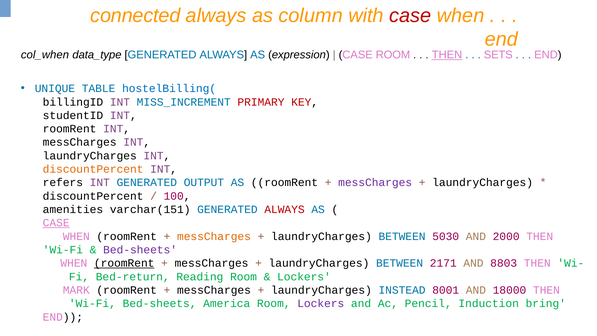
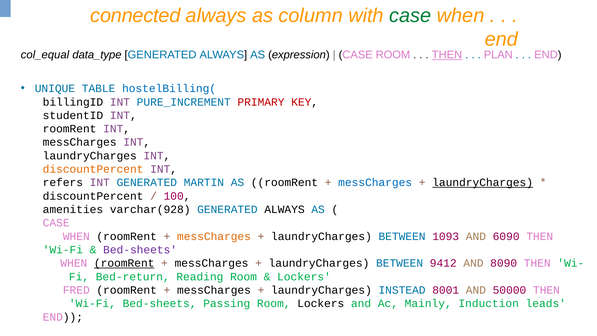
case at (410, 16) colour: red -> green
col_when: col_when -> col_equal
SETS: SETS -> PLAN
MISS_INCREMENT: MISS_INCREMENT -> PURE_INCREMENT
OUTPUT: OUTPUT -> MARTIN
messCharges at (375, 183) colour: purple -> blue
laundryCharges at (483, 183) underline: none -> present
varchar(151: varchar(151 -> varchar(928
ALWAYS at (284, 209) colour: red -> black
CASE at (56, 223) underline: present -> none
5030: 5030 -> 1093
2000: 2000 -> 6090
2171: 2171 -> 9412
8803: 8803 -> 8090
MARK: MARK -> FRED
18000: 18000 -> 50000
America: America -> Passing
Lockers at (321, 303) colour: purple -> black
Pencil: Pencil -> Mainly
bring: bring -> leads
